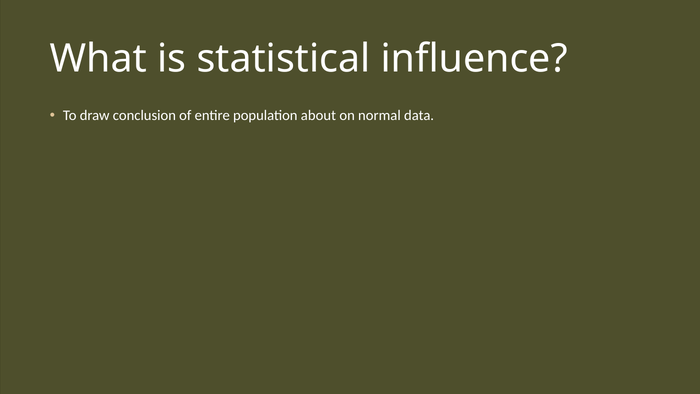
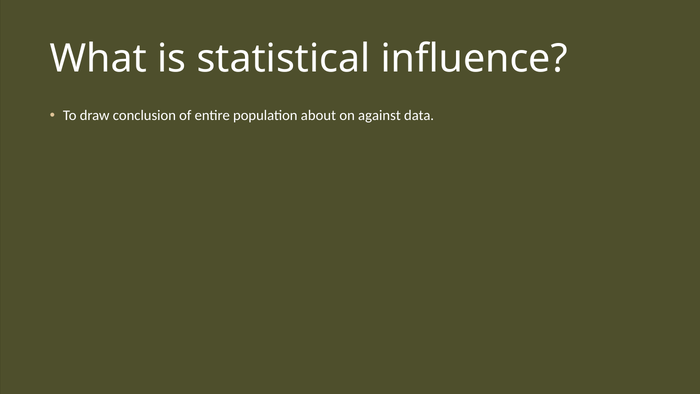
normal: normal -> against
